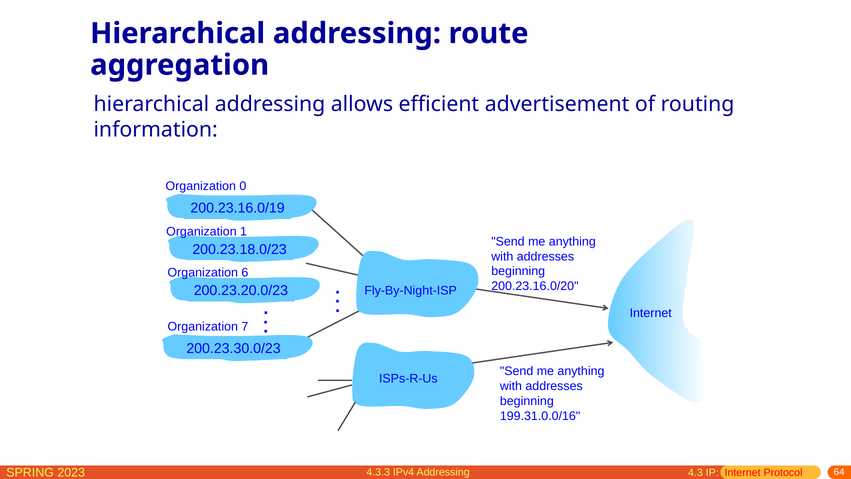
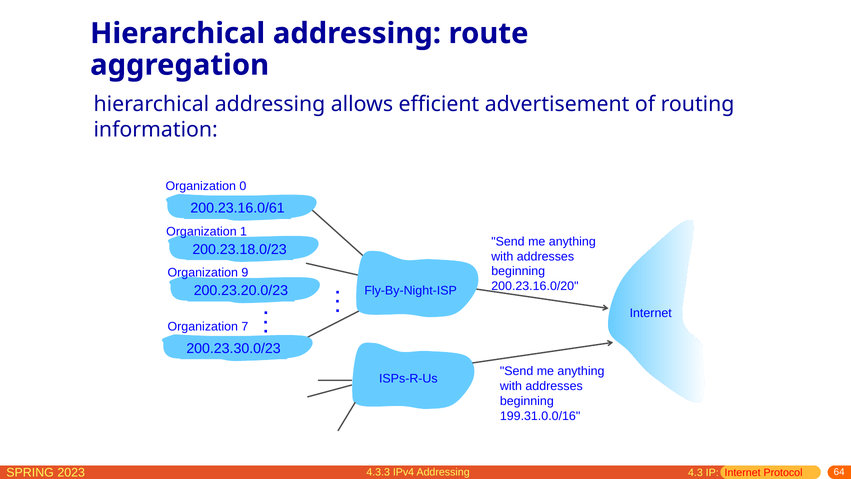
200.23.16.0/19: 200.23.16.0/19 -> 200.23.16.0/61
6: 6 -> 9
